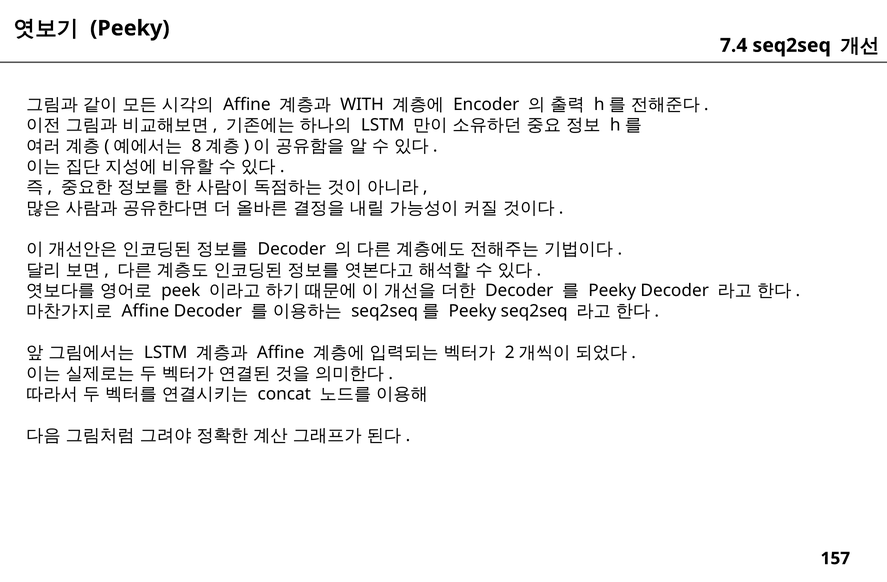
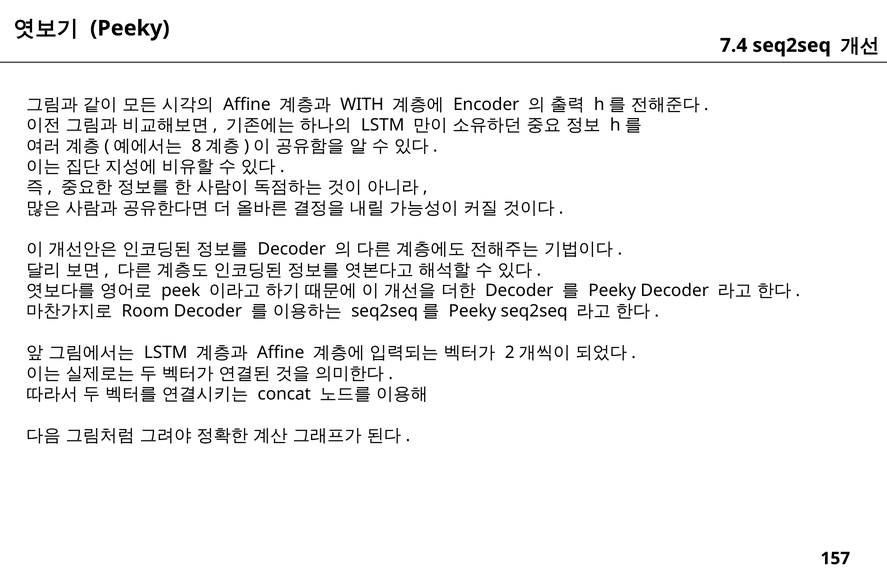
Affine at (145, 312): Affine -> Room
